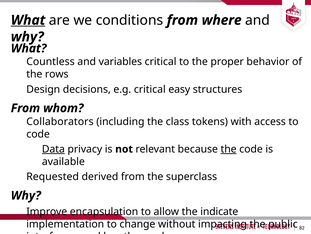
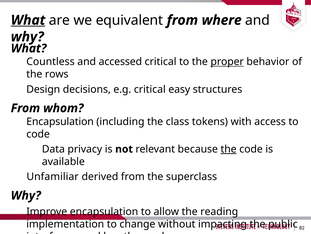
conditions: conditions -> equivalent
variables: variables -> accessed
proper underline: none -> present
Collaborators at (60, 121): Collaborators -> Encapsulation
Data underline: present -> none
Requested: Requested -> Unfamiliar
indicate: indicate -> reading
